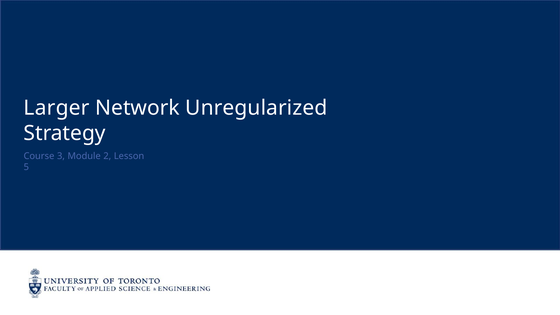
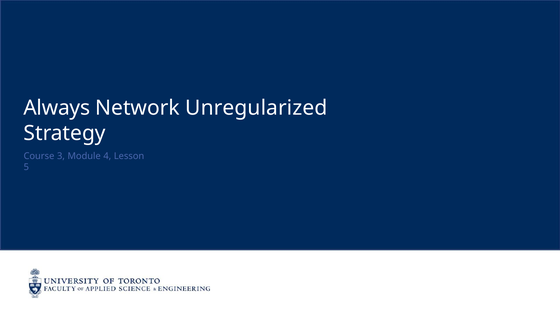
Larger: Larger -> Always
2: 2 -> 4
